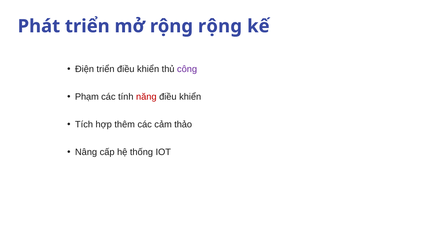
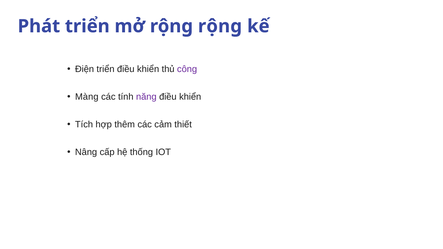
Phạm: Phạm -> Màng
năng colour: red -> purple
thảo: thảo -> thiết
